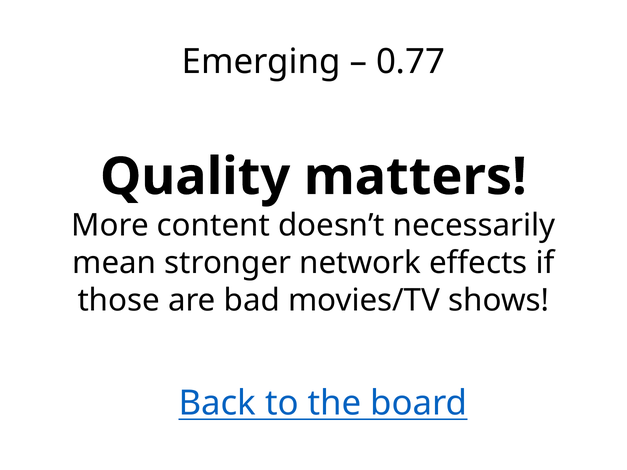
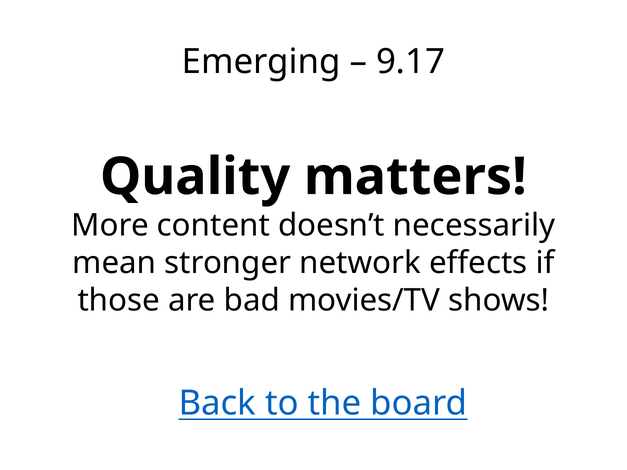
0.77: 0.77 -> 9.17
